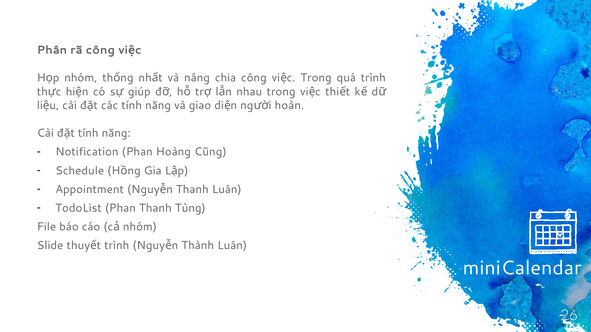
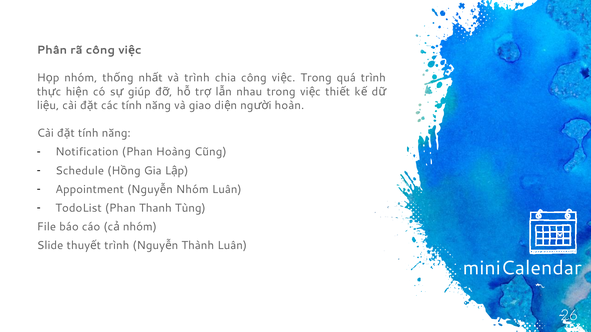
và nâng: nâng -> trình
Thanh at (192, 190): Thanh -> Nhóm
